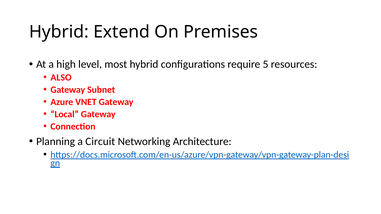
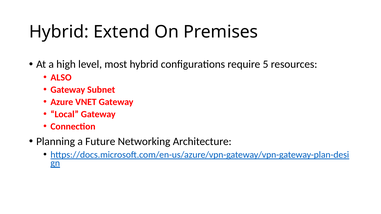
Circuit: Circuit -> Future
